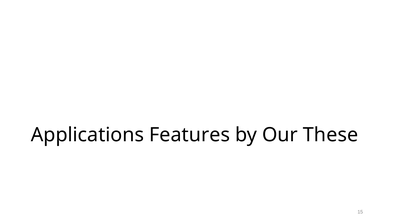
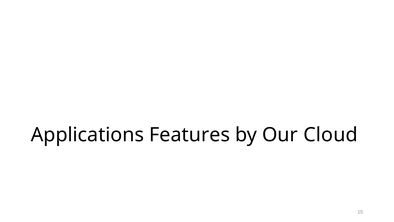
These: These -> Cloud
